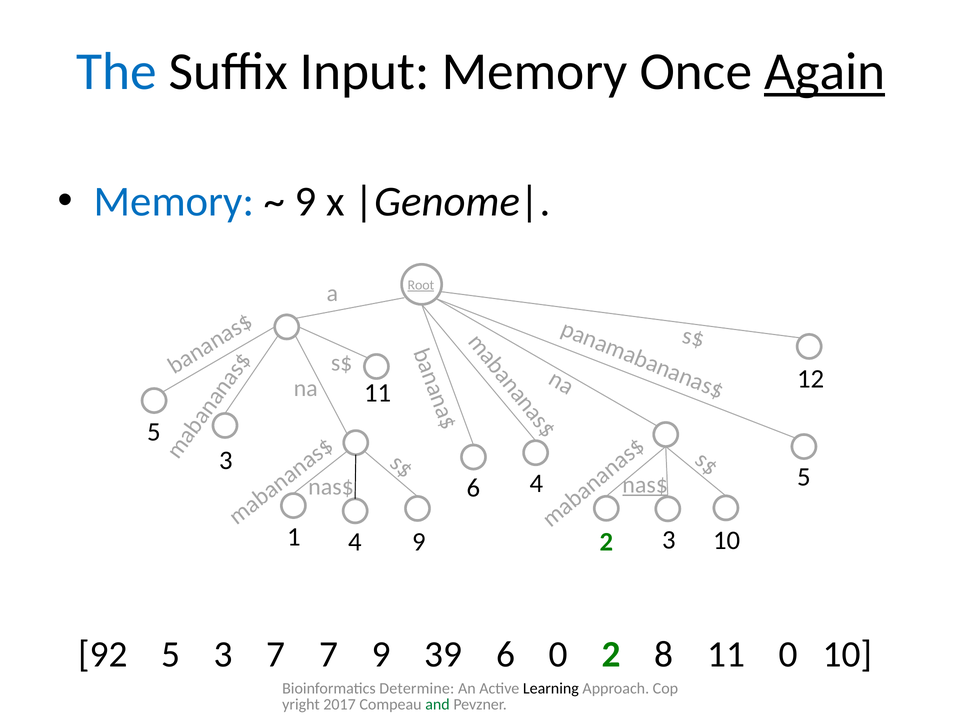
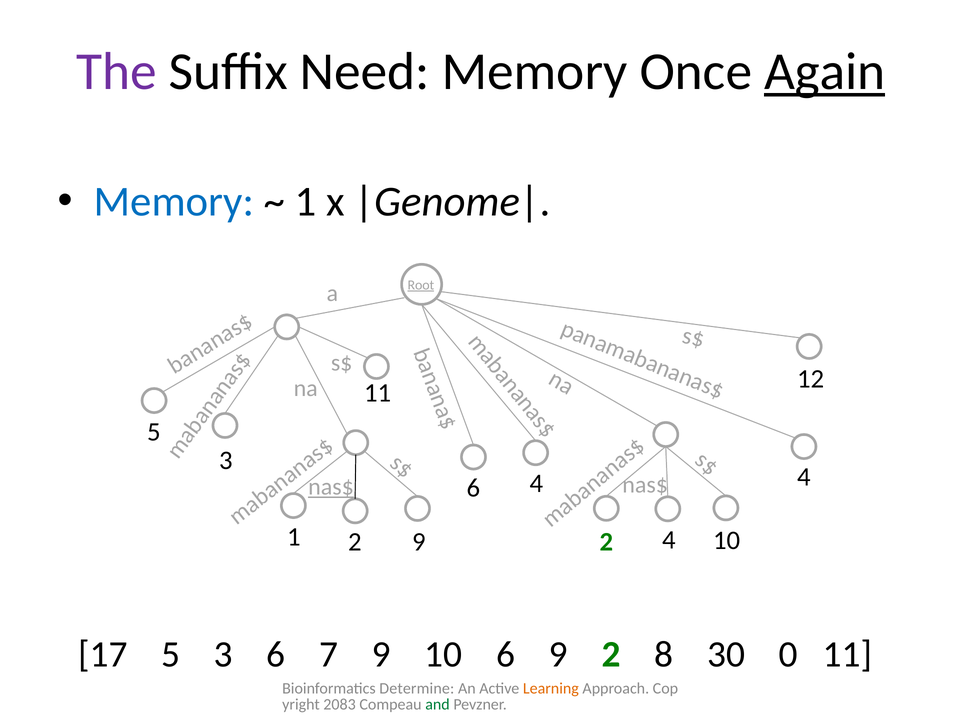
The colour: blue -> purple
Input: Input -> Need
9 at (306, 202): 9 -> 1
4 5: 5 -> 4
nas$ at (645, 485) underline: present -> none
nas$ at (331, 487) underline: none -> present
1 4: 4 -> 2
2 3: 3 -> 4
92: 92 -> 17
3 7: 7 -> 6
9 39: 39 -> 10
6 0: 0 -> 9
8 11: 11 -> 30
0 10: 10 -> 11
Learning colour: black -> orange
2017: 2017 -> 2083
